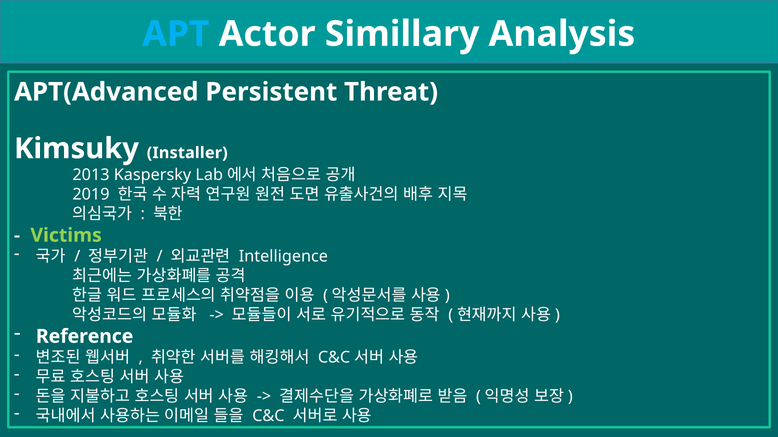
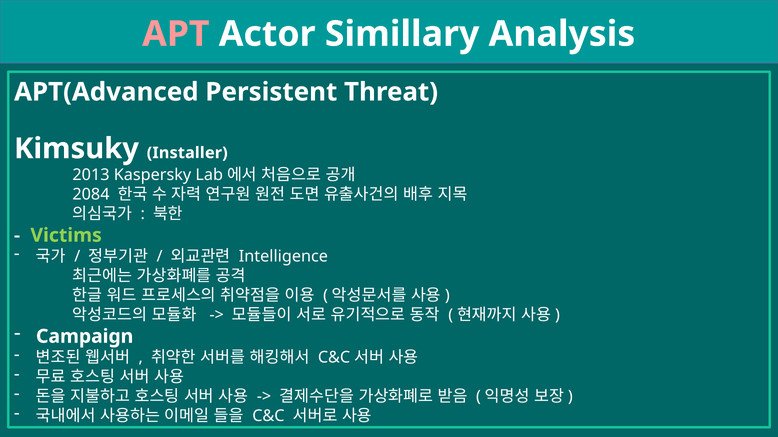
APT colour: light blue -> pink
2019: 2019 -> 2084
Reference: Reference -> Campaign
